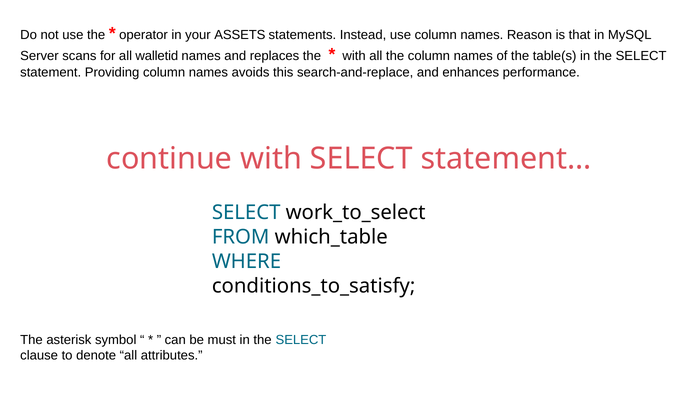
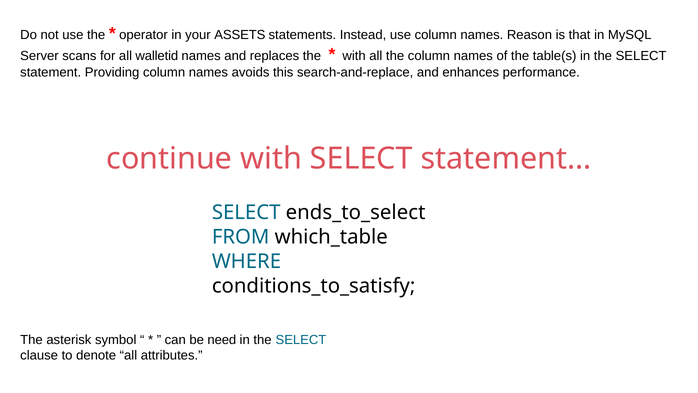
work_to_select: work_to_select -> ends_to_select
must: must -> need
